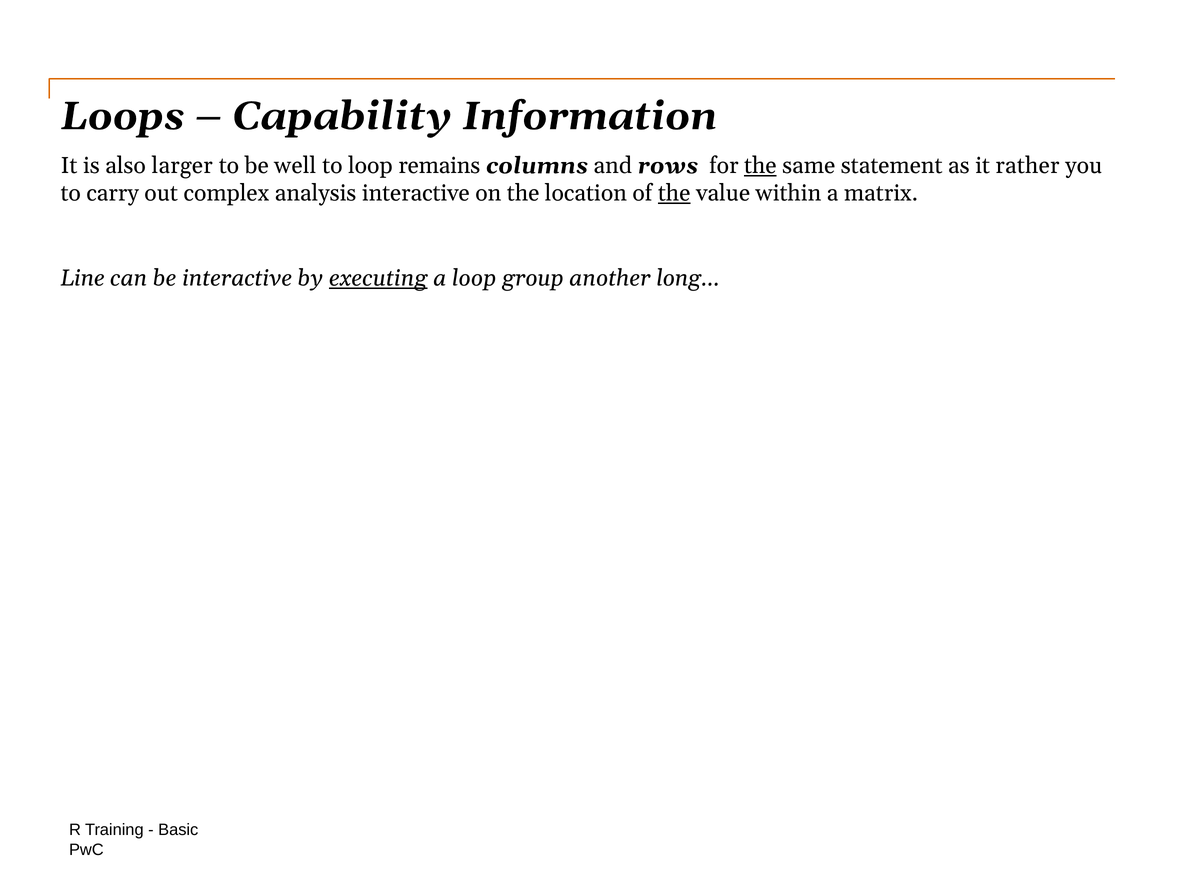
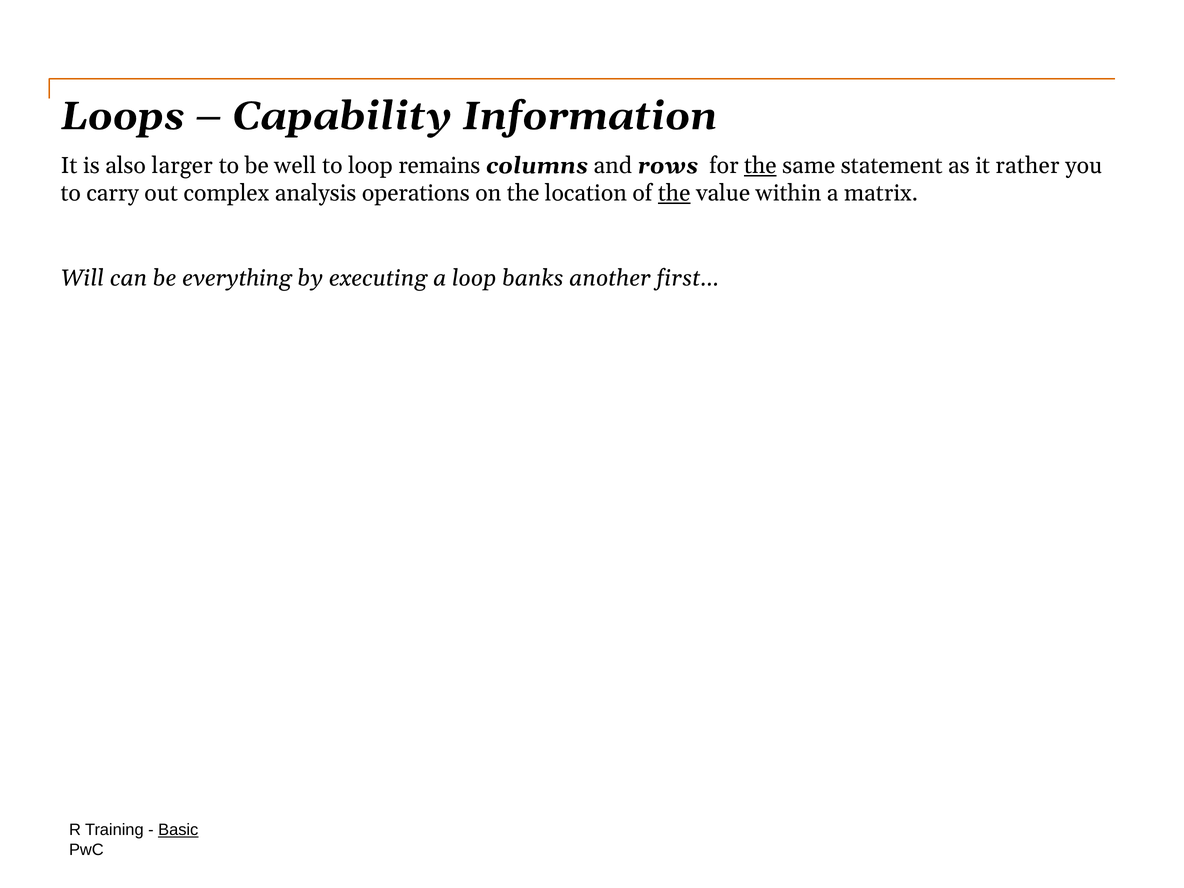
analysis interactive: interactive -> operations
Line: Line -> Will
be interactive: interactive -> everything
executing underline: present -> none
group: group -> banks
long…: long… -> first…
Basic underline: none -> present
